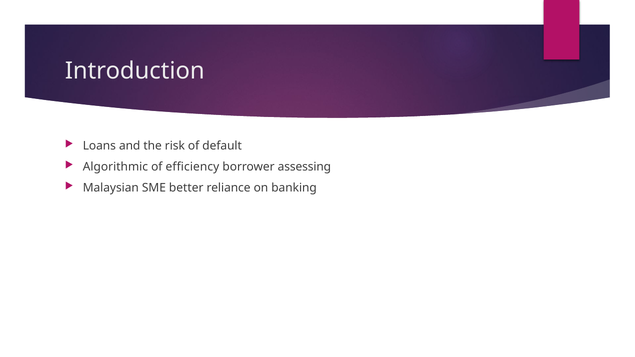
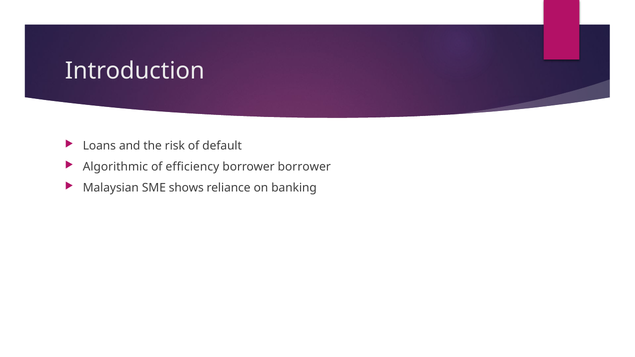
borrower assessing: assessing -> borrower
better: better -> shows
